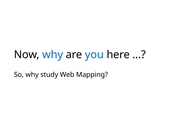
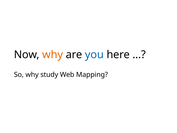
why at (53, 54) colour: blue -> orange
